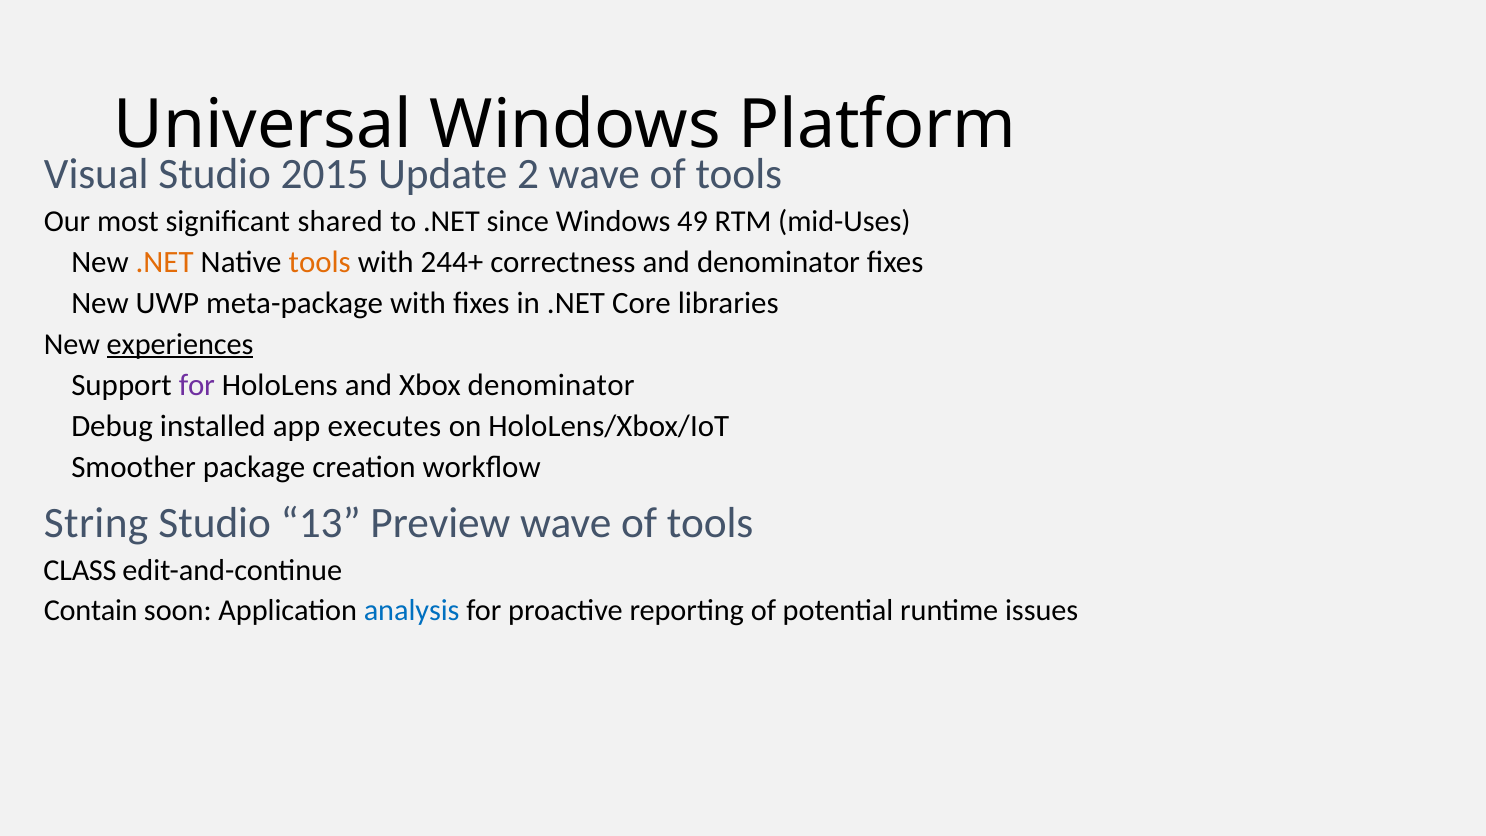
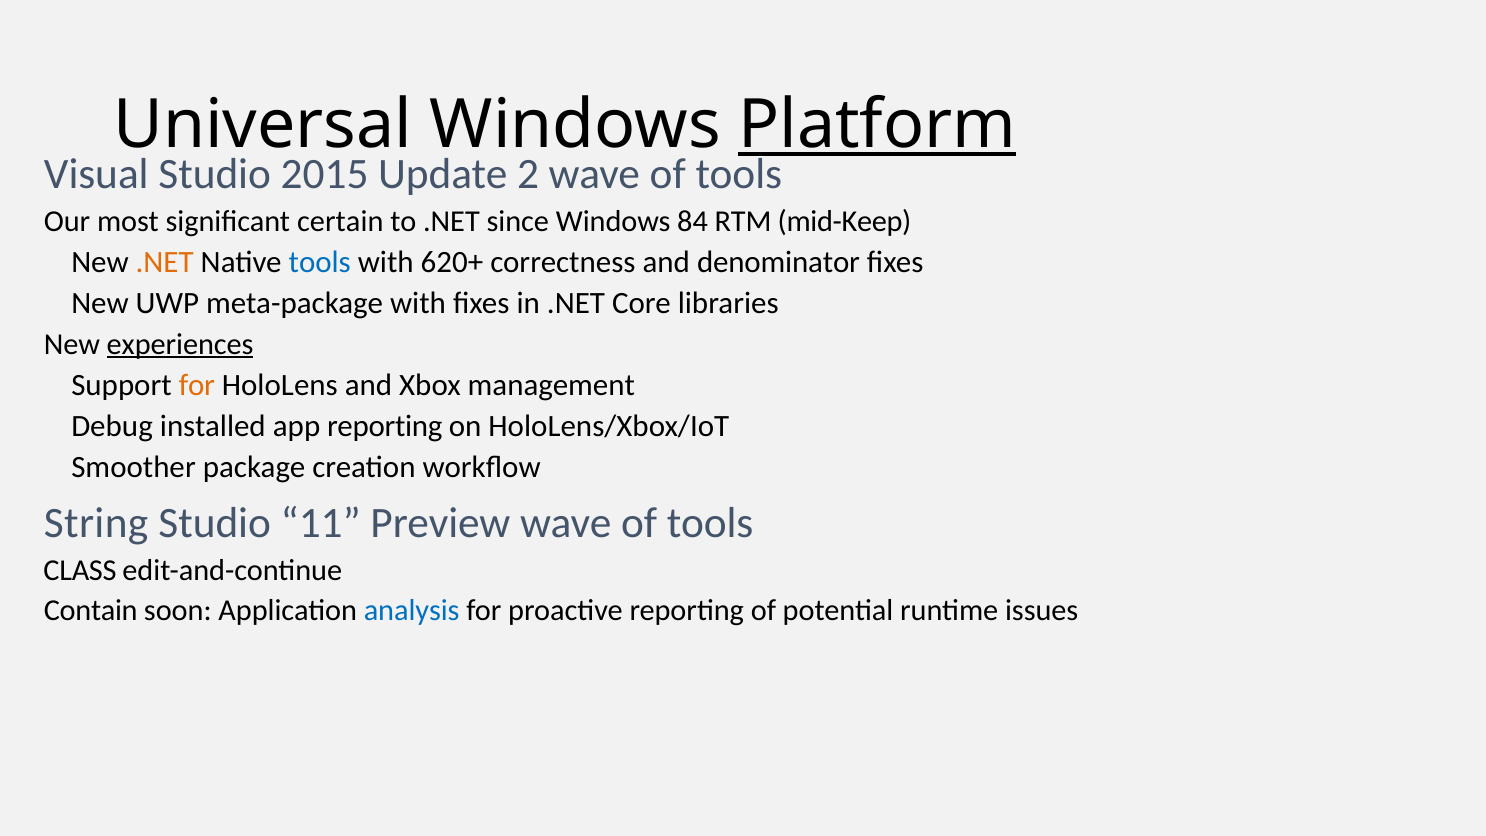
Platform underline: none -> present
shared: shared -> certain
49: 49 -> 84
mid-Uses: mid-Uses -> mid-Keep
tools at (320, 262) colour: orange -> blue
244+: 244+ -> 620+
for at (197, 385) colour: purple -> orange
Xbox denominator: denominator -> management
app executes: executes -> reporting
13: 13 -> 11
